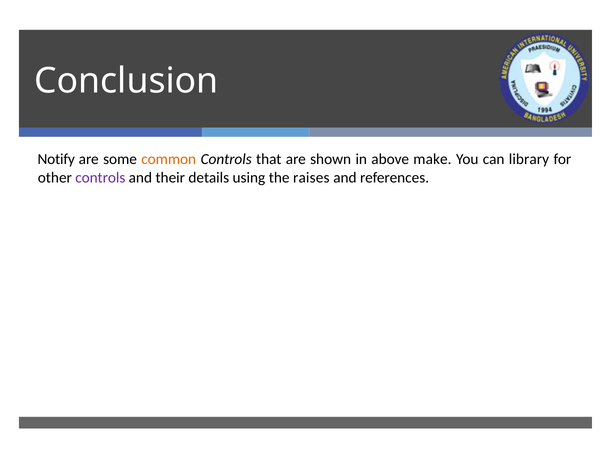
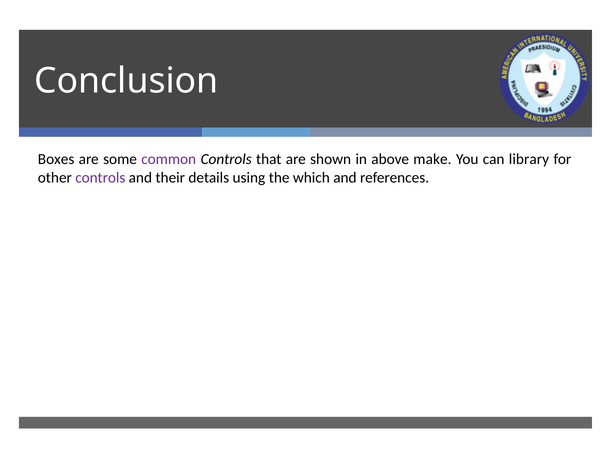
Notify: Notify -> Boxes
common colour: orange -> purple
raises: raises -> which
